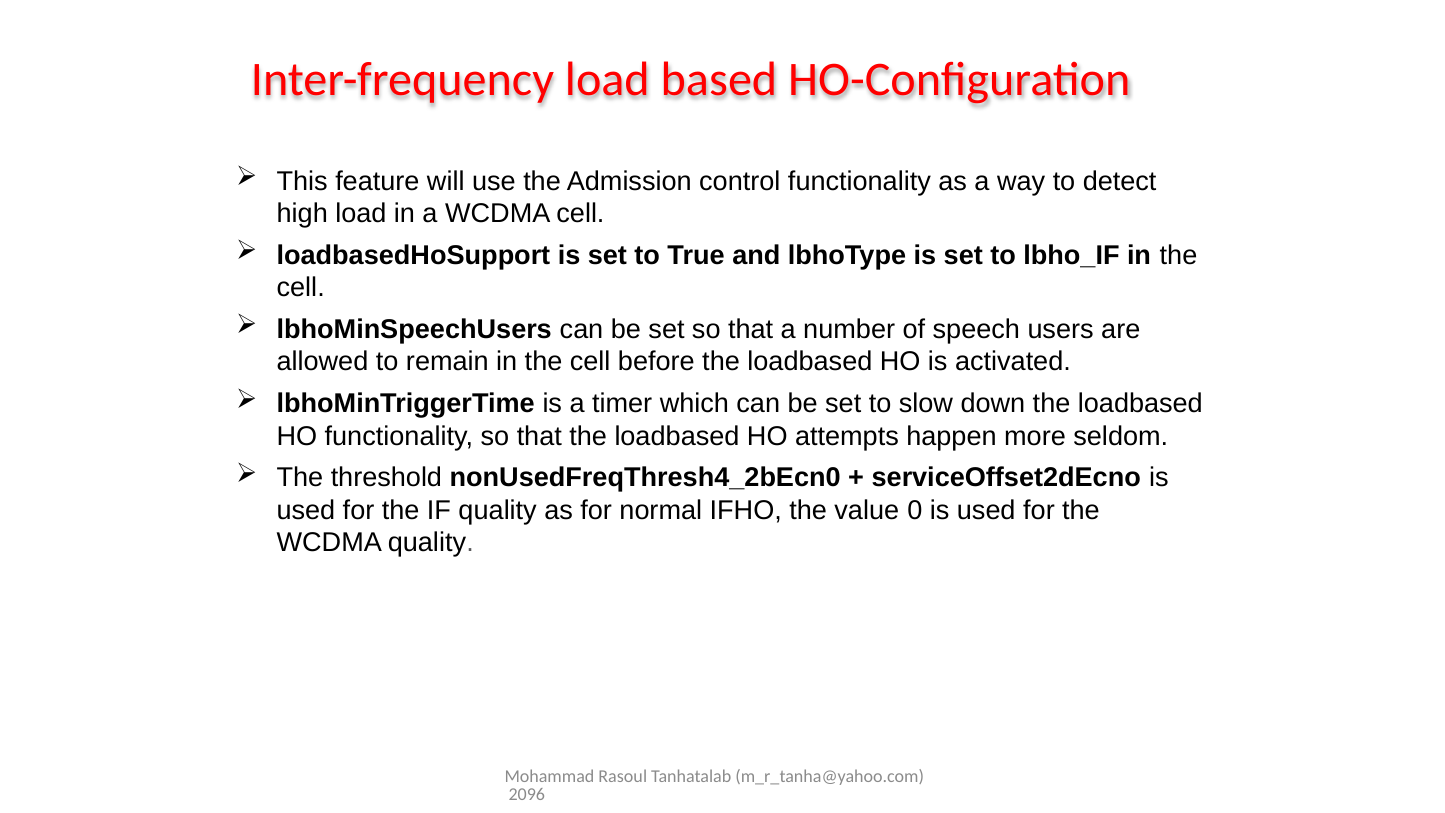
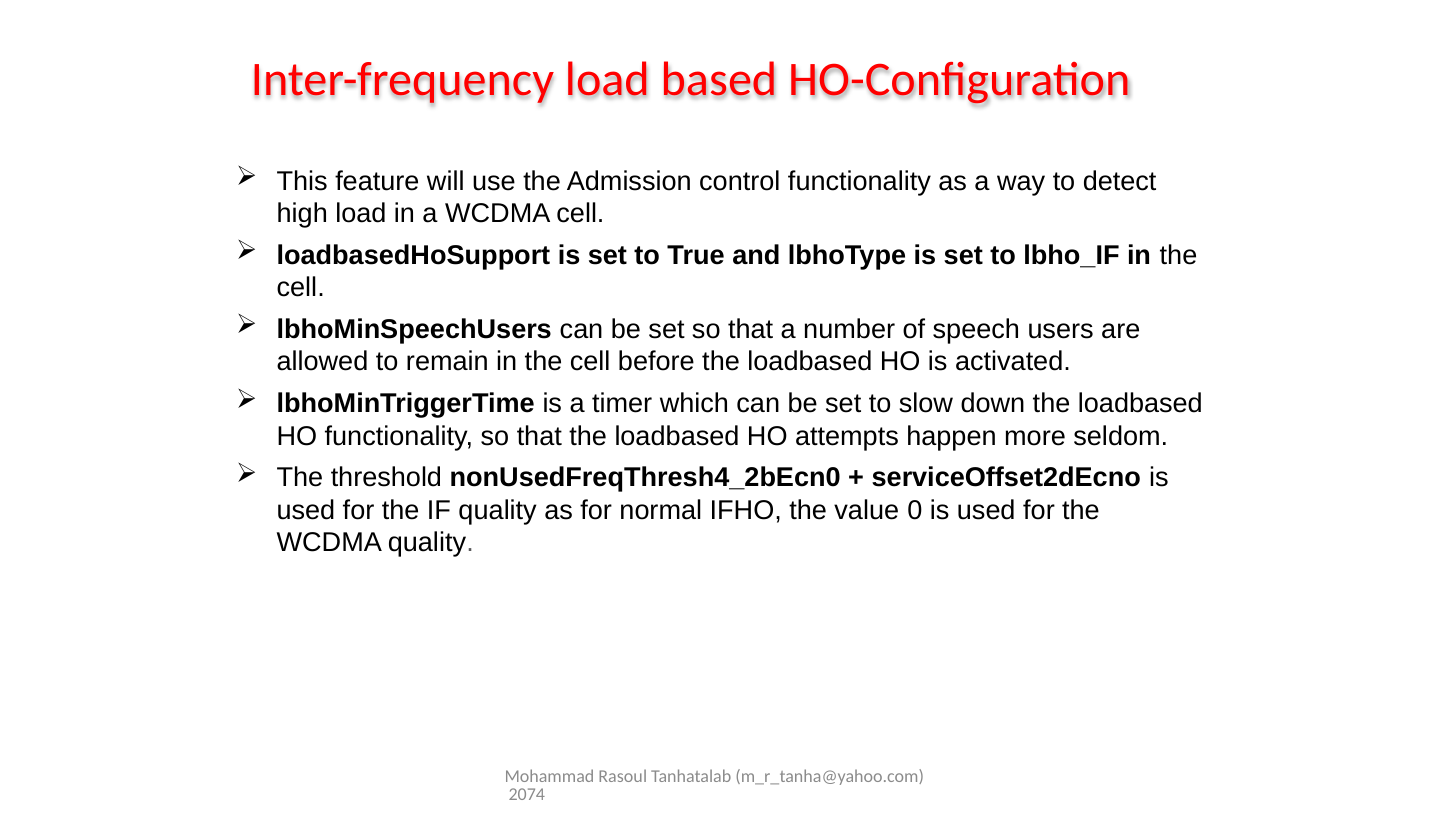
2096: 2096 -> 2074
